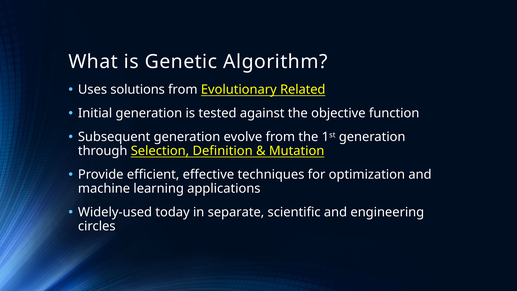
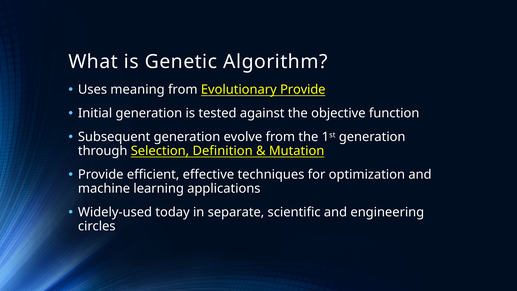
solutions: solutions -> meaning
Evolutionary Related: Related -> Provide
